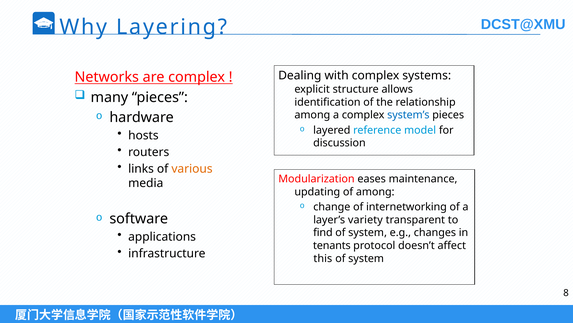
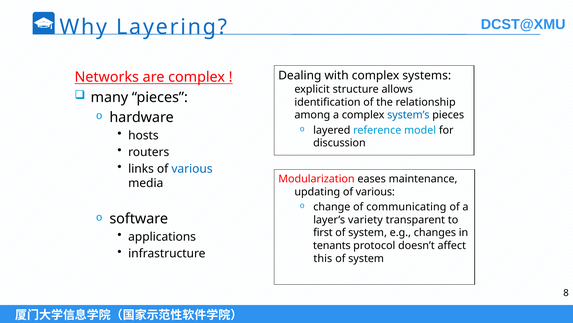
various at (192, 169) colour: orange -> blue
updating of among: among -> various
internetworking: internetworking -> communicating
find: find -> first
